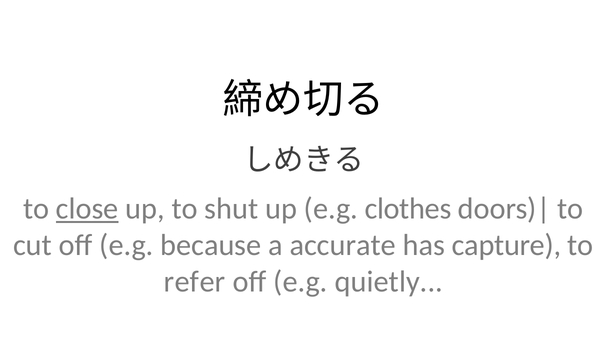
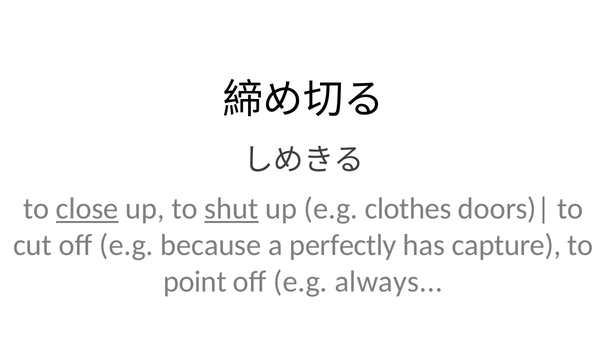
shut underline: none -> present
accurate: accurate -> perfectly
refer: refer -> point
quietly: quietly -> always
